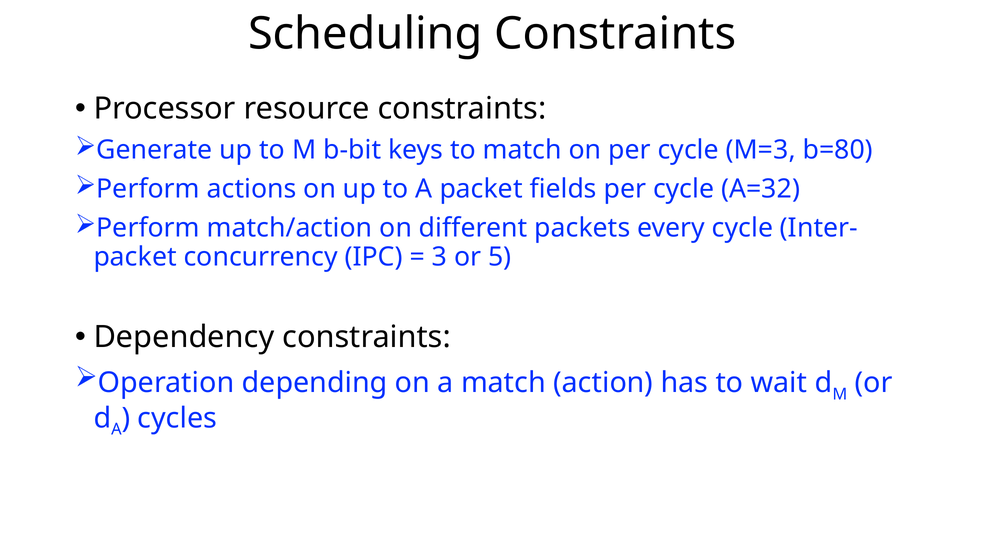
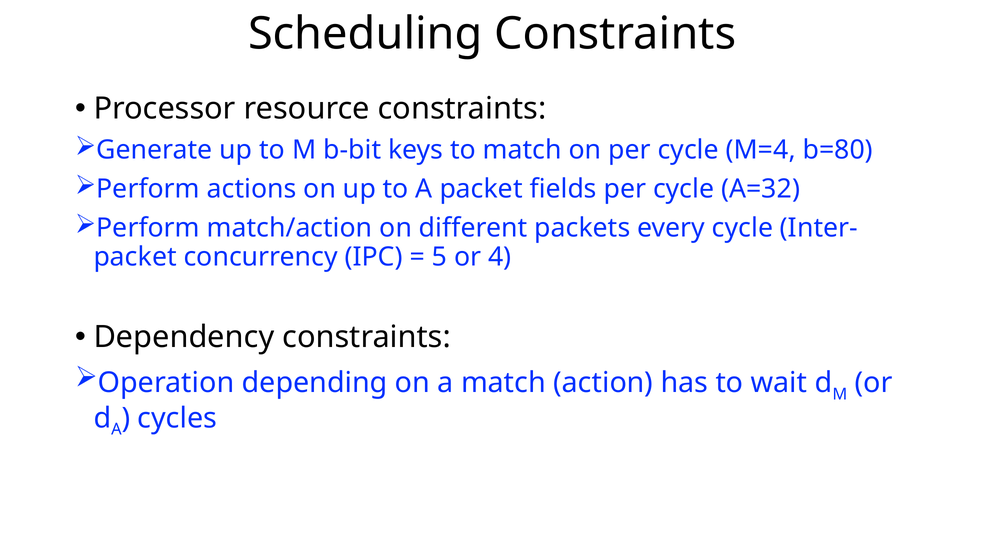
M=3: M=3 -> M=4
3: 3 -> 5
5: 5 -> 4
